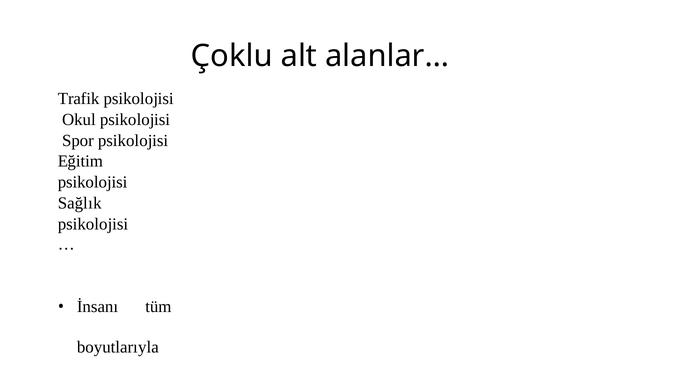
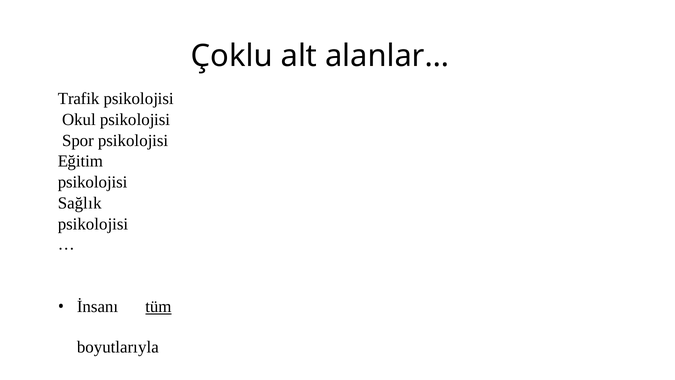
tüm underline: none -> present
